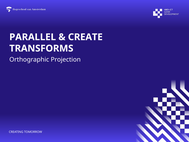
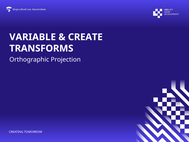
PARALLEL: PARALLEL -> VARIABLE
